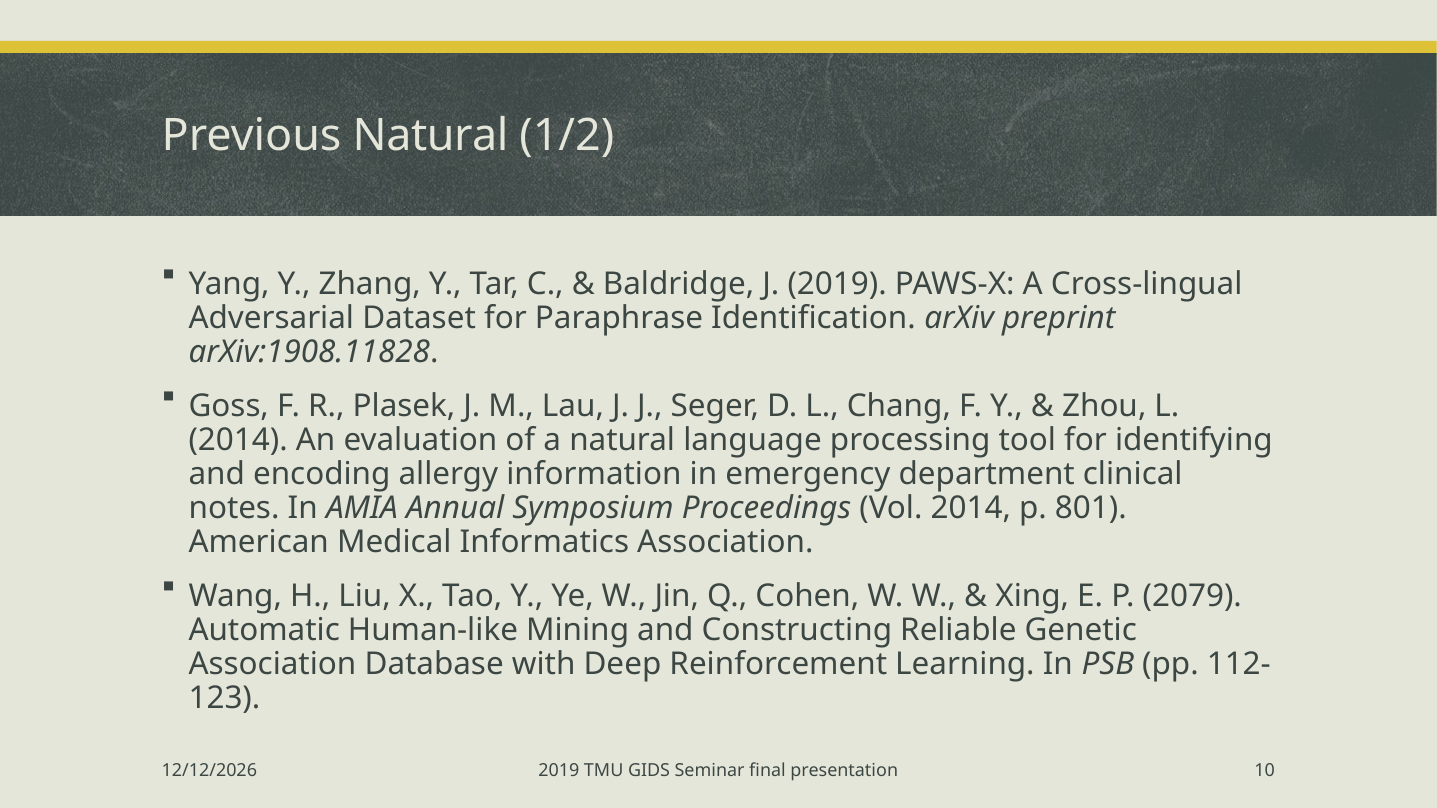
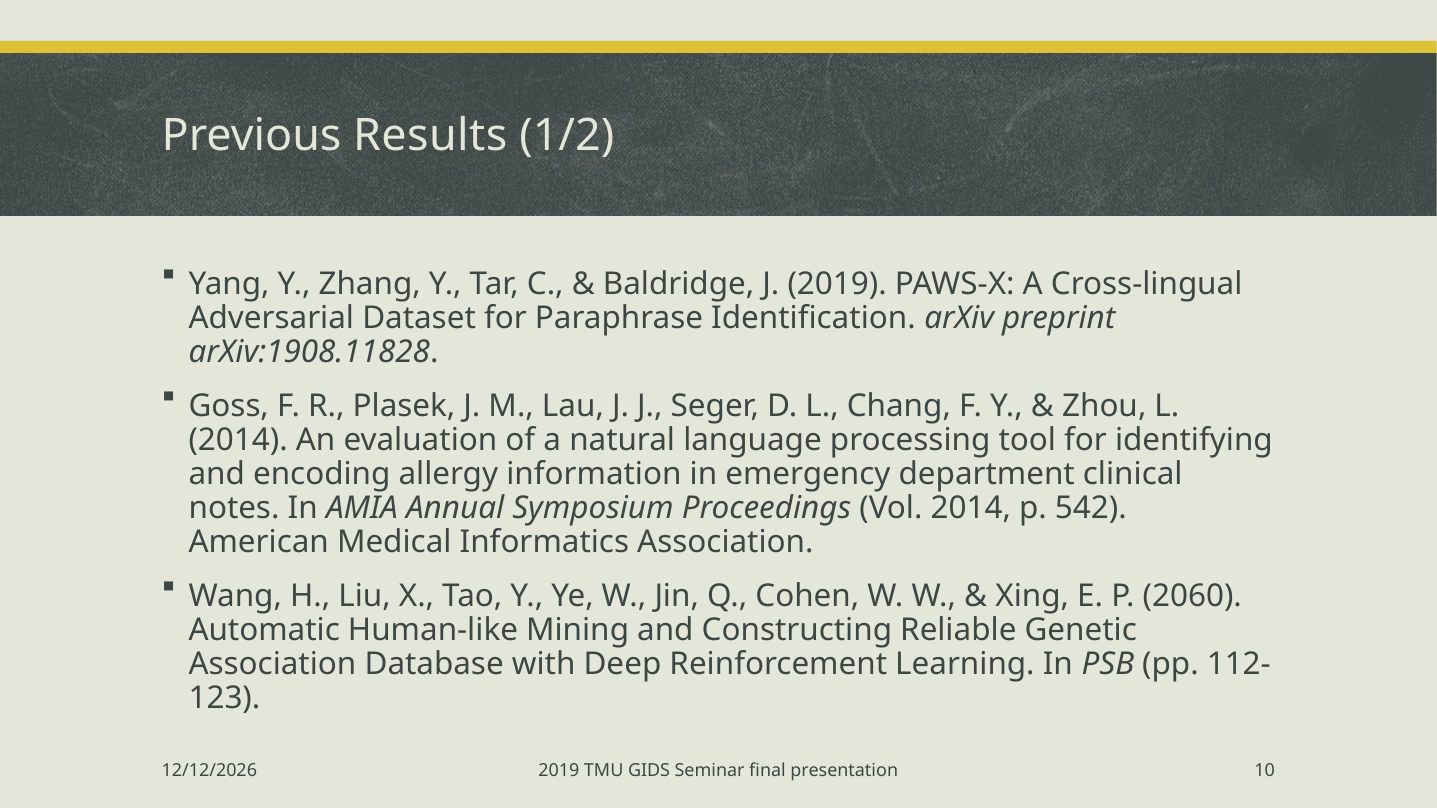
Previous Natural: Natural -> Results
801: 801 -> 542
2079: 2079 -> 2060
